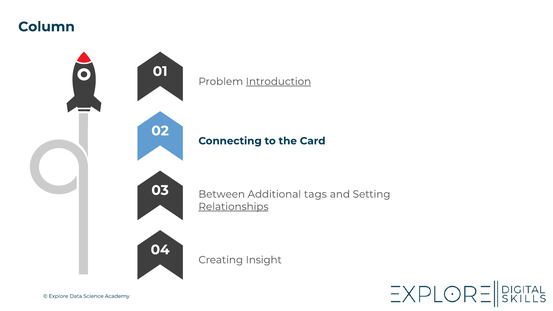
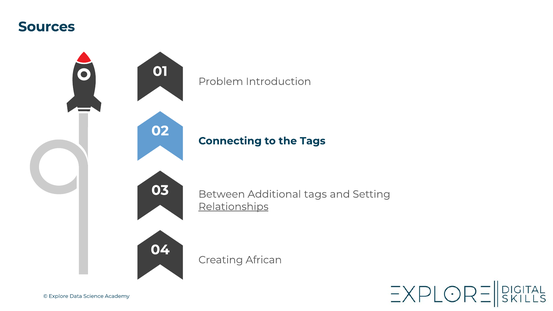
Column: Column -> Sources
Introduction underline: present -> none
the Card: Card -> Tags
Insight: Insight -> African
